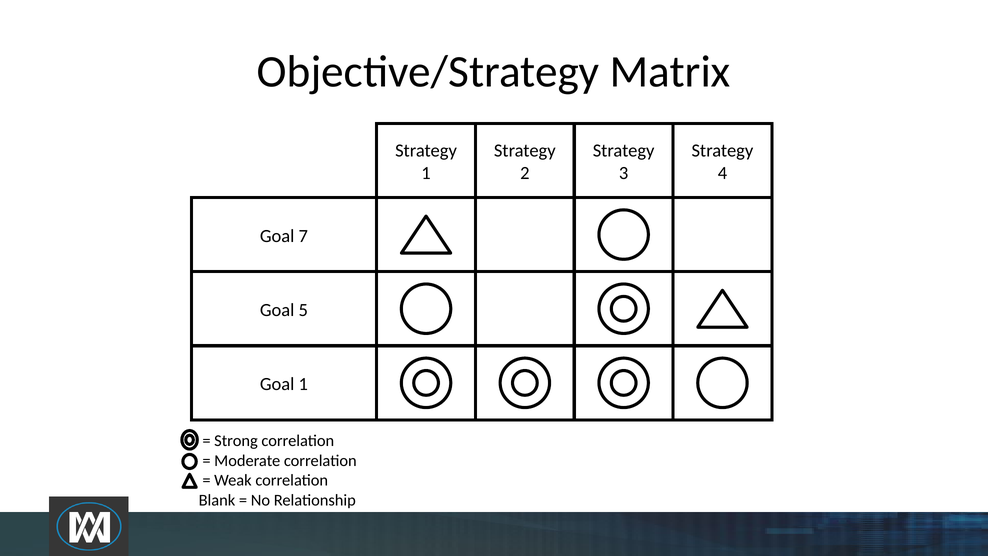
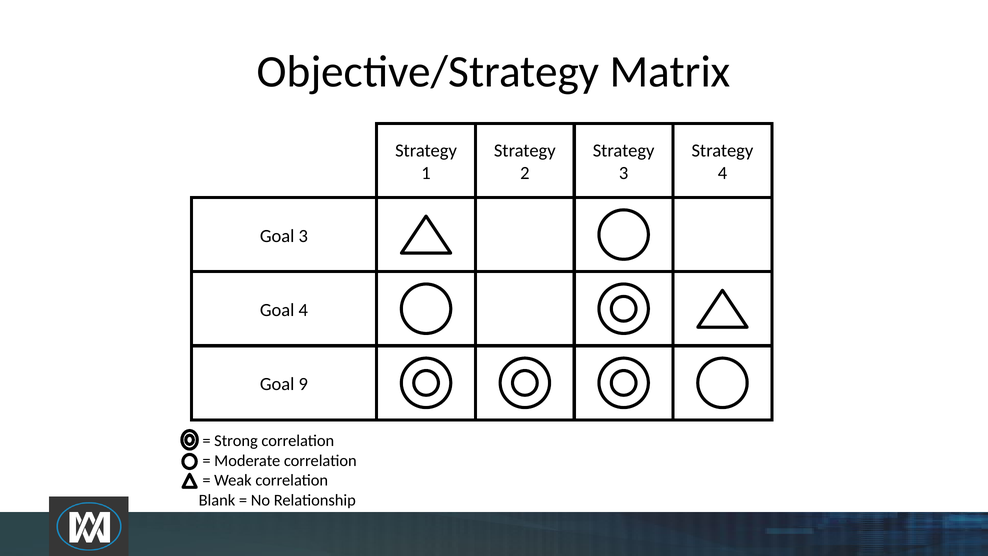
Goal 7: 7 -> 3
Goal 5: 5 -> 4
Goal 1: 1 -> 9
